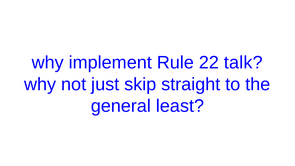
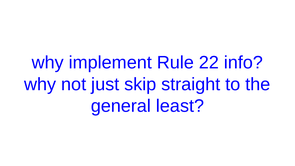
talk: talk -> info
